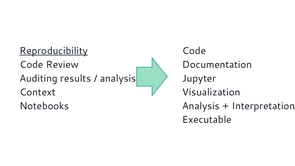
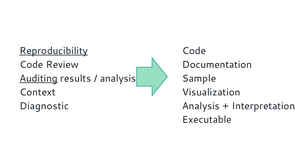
Auditing underline: none -> present
Jupyter: Jupyter -> Sample
Notebooks: Notebooks -> Diagnostic
